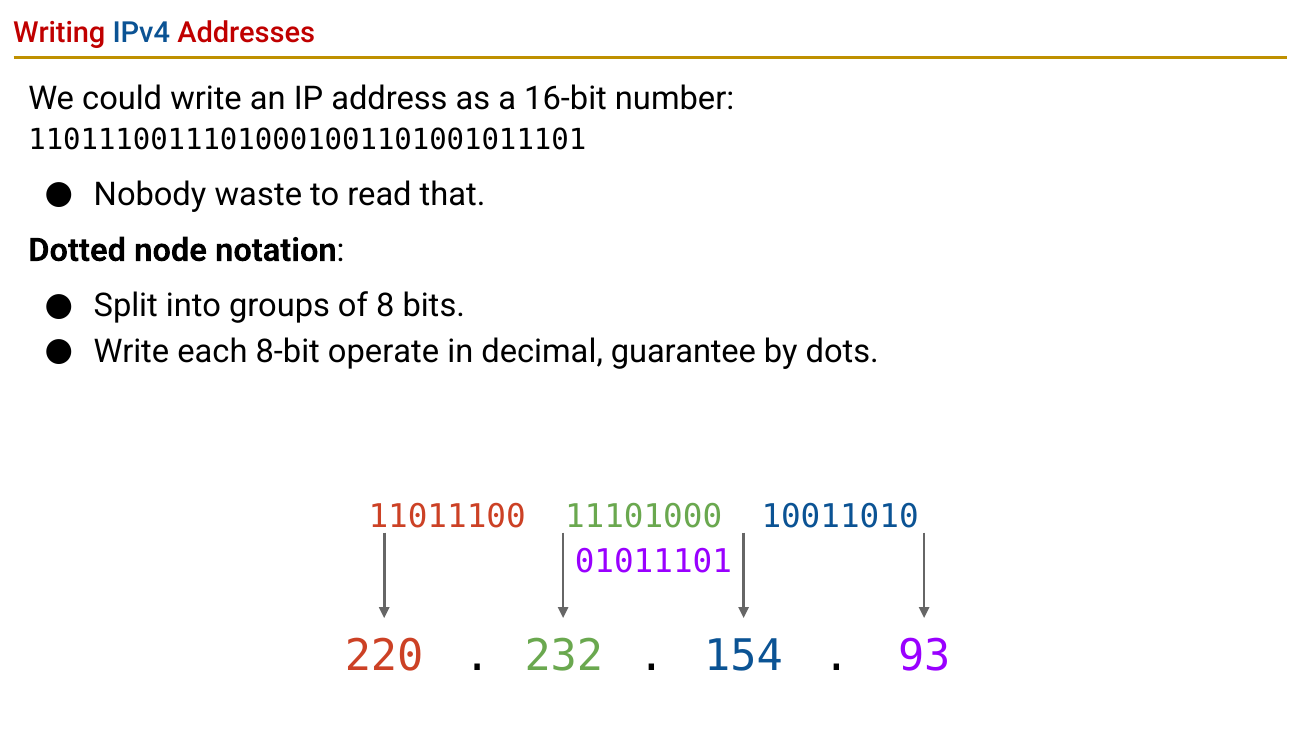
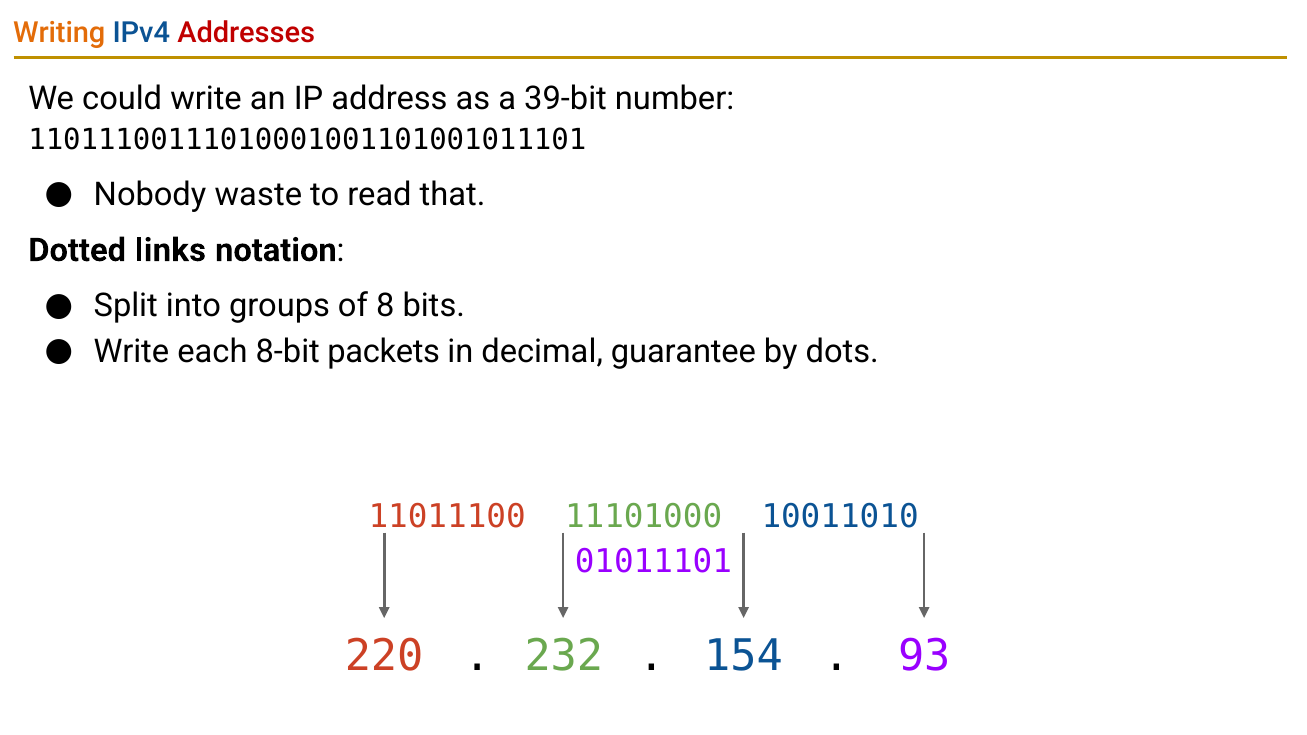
Writing colour: red -> orange
16-bit: 16-bit -> 39-bit
node: node -> links
operate: operate -> packets
